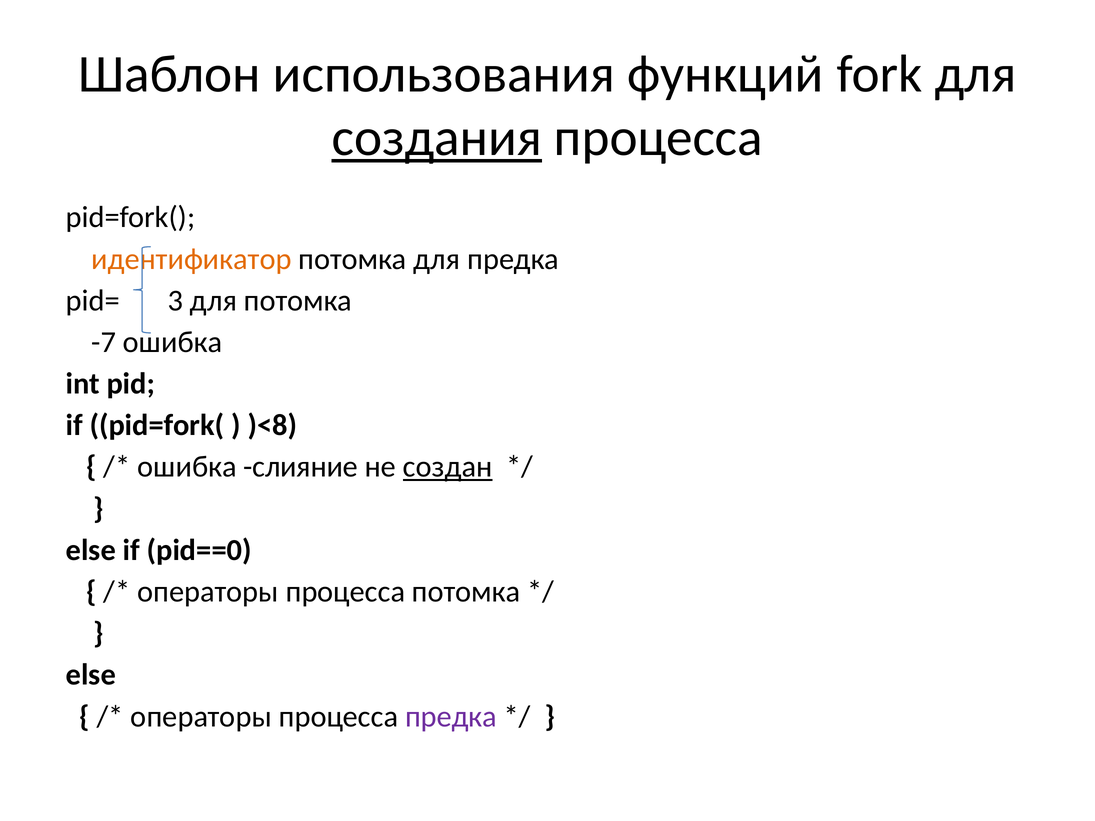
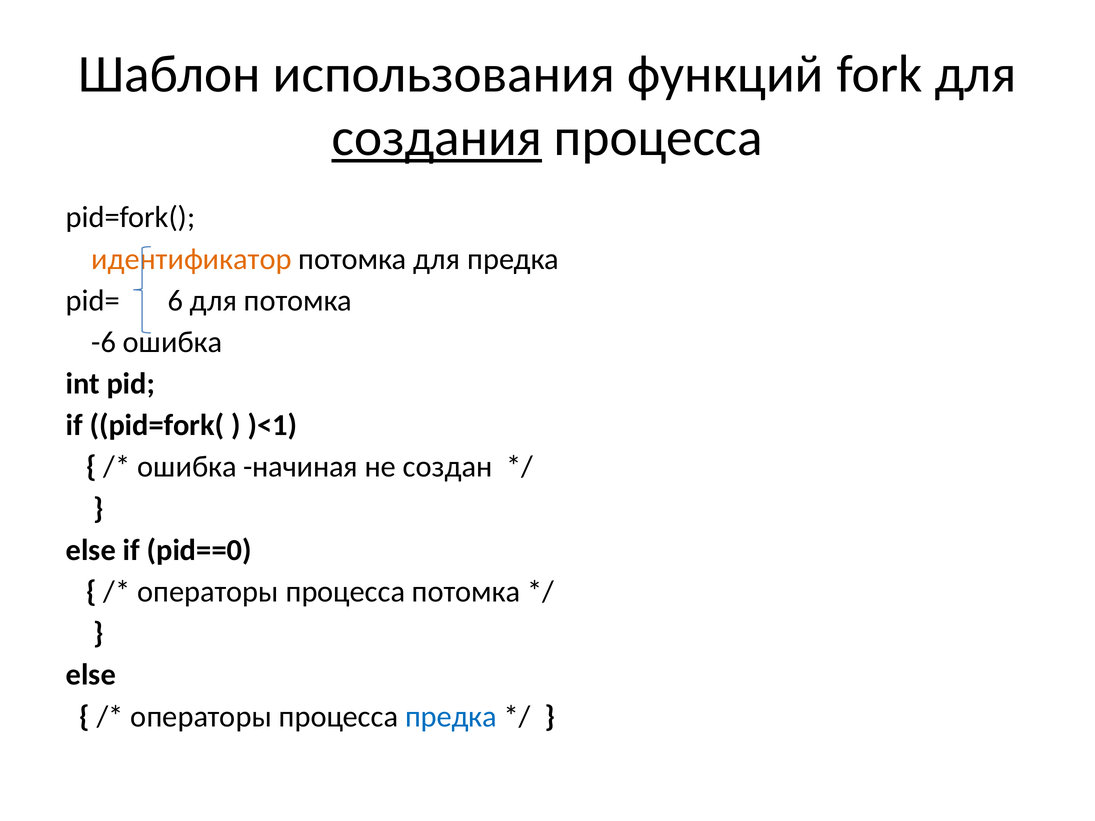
3: 3 -> 6
-7: -7 -> -6
)<8: )<8 -> )<1
слияние: слияние -> начиная
создан underline: present -> none
предка at (451, 717) colour: purple -> blue
